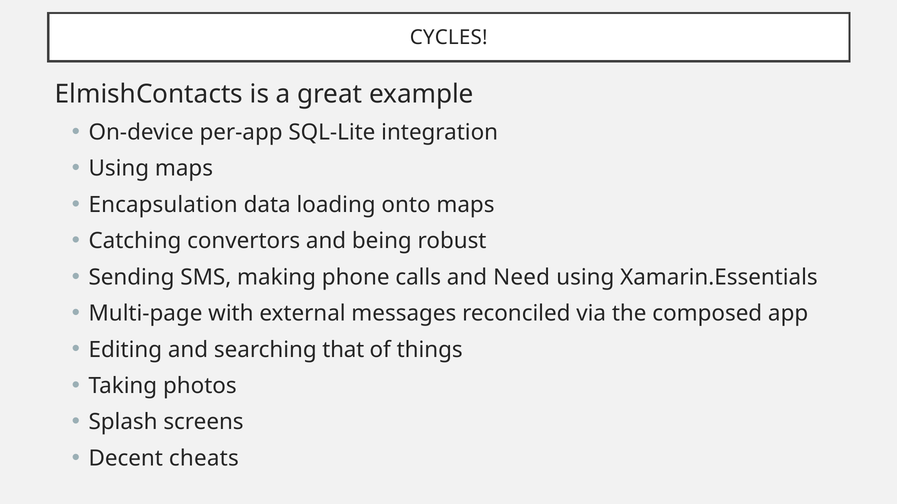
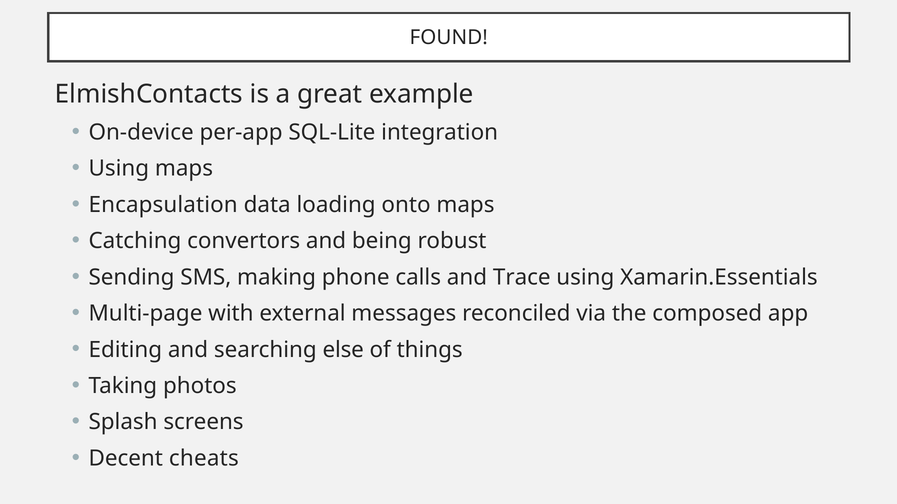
CYCLES: CYCLES -> FOUND
Need: Need -> Trace
that: that -> else
